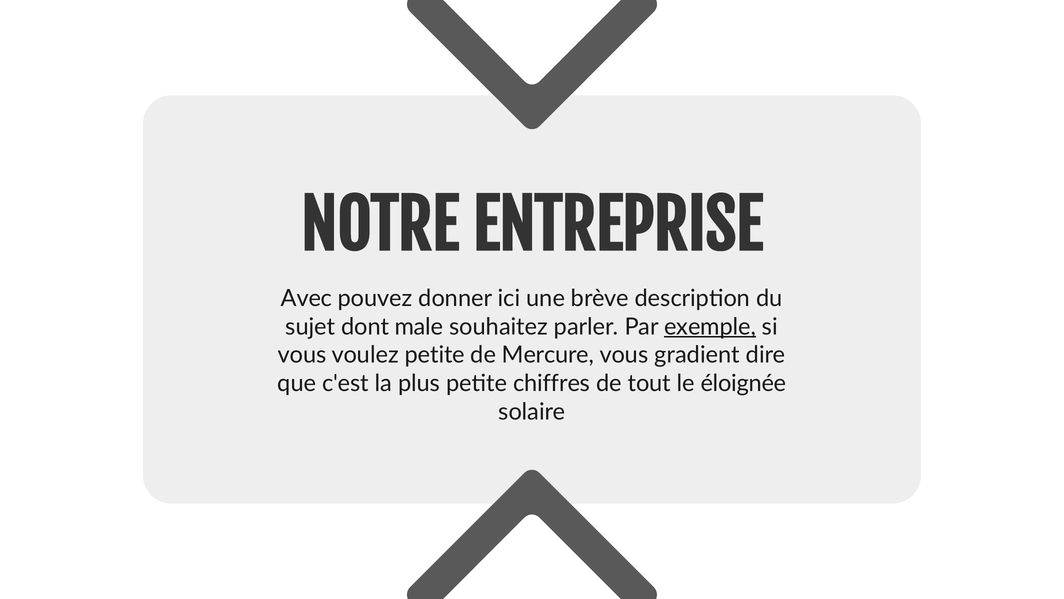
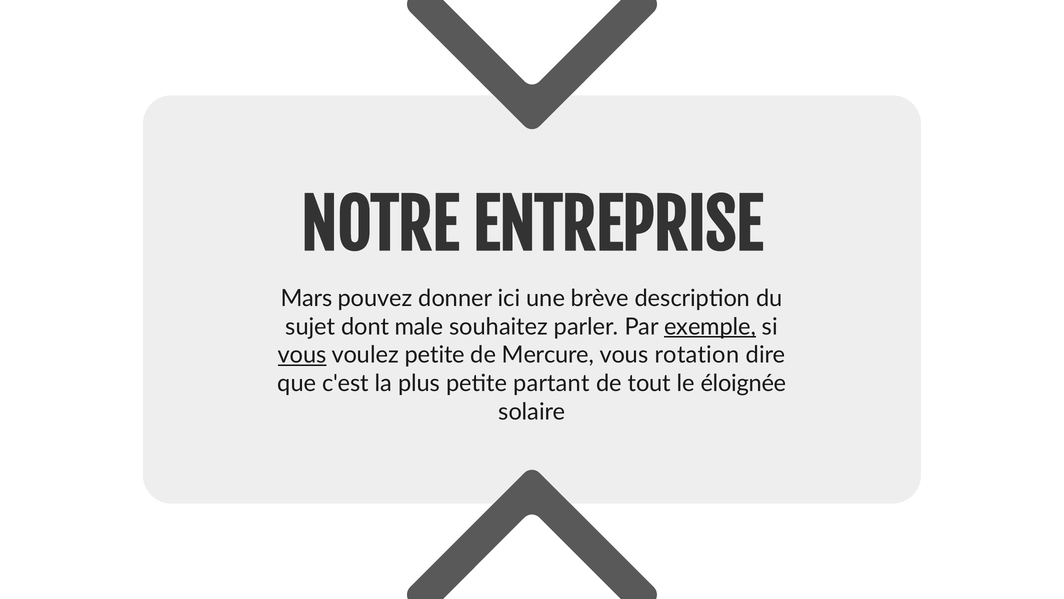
Avec: Avec -> Mars
vous at (302, 355) underline: none -> present
gradient: gradient -> rotation
chiffres: chiffres -> partant
